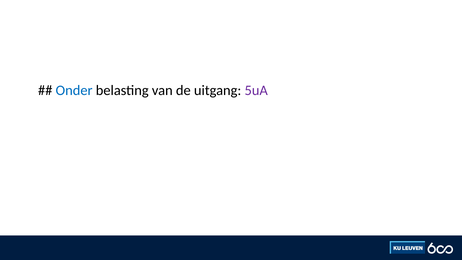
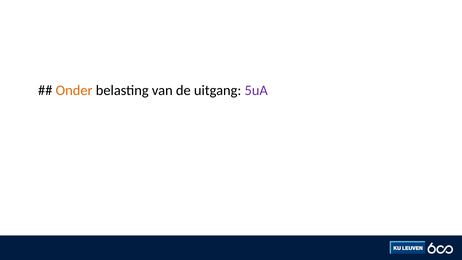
Onder colour: blue -> orange
